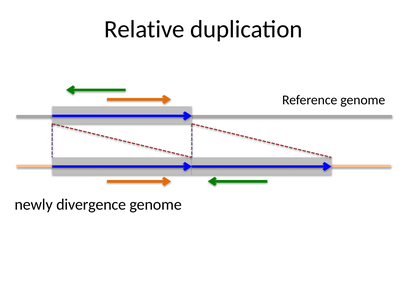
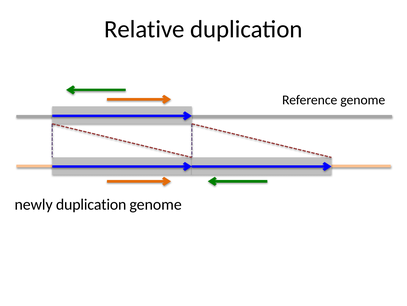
newly divergence: divergence -> duplication
